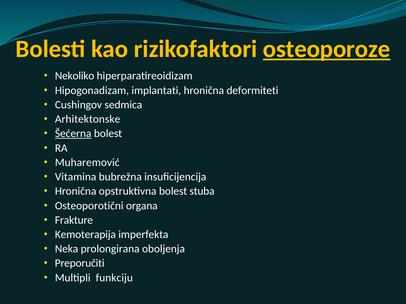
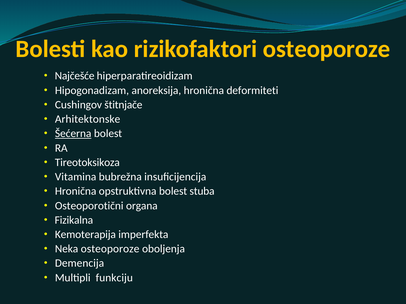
osteoporoze at (327, 49) underline: present -> none
Nekoliko: Nekoliko -> Najčešće
implantati: implantati -> anoreksija
sedmica: sedmica -> štitnjače
Muharemović: Muharemović -> Tireotoksikoza
Frakture: Frakture -> Fizikalna
Neka prolongirana: prolongirana -> osteoporoze
Preporučiti: Preporučiti -> Demencija
